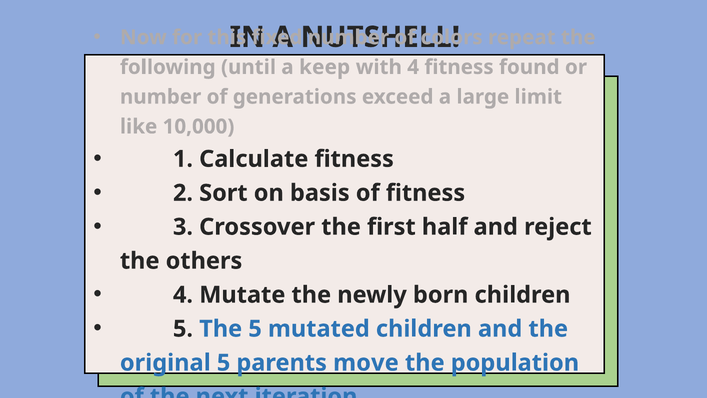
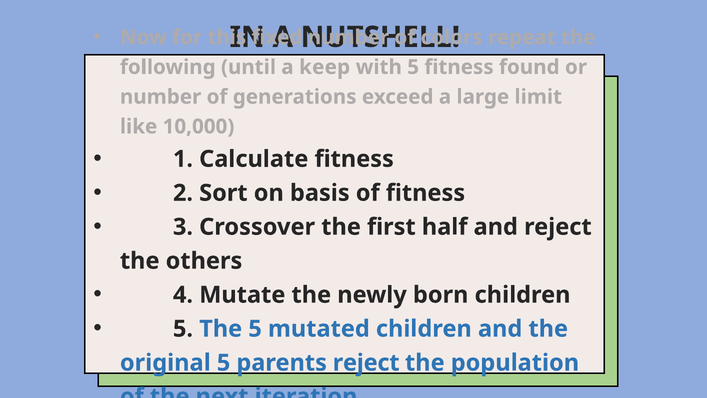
with 4: 4 -> 5
parents move: move -> reject
